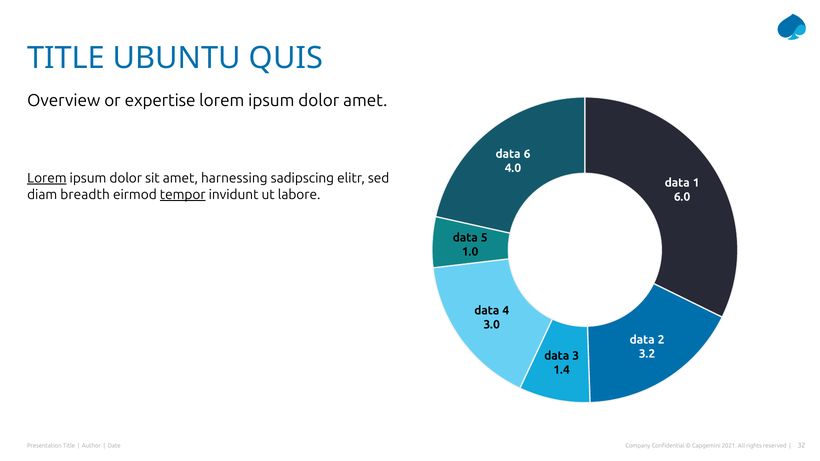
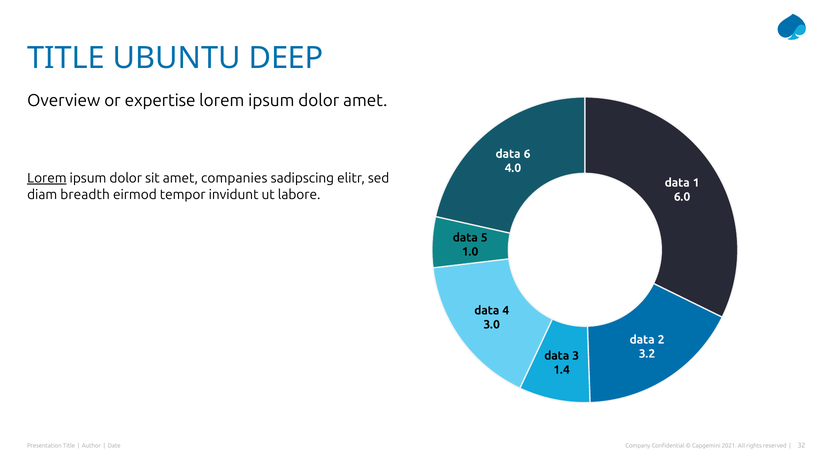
QUIS: QUIS -> DEEP
harnessing: harnessing -> companies
tempor underline: present -> none
